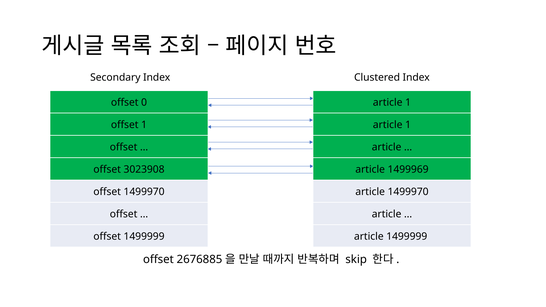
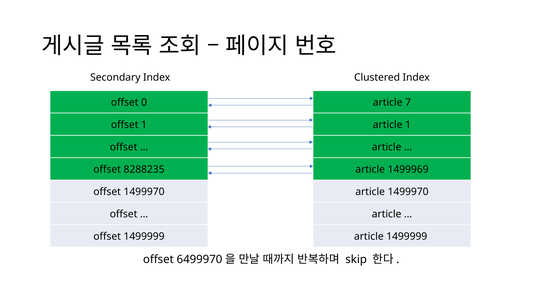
1 at (408, 102): 1 -> 7
3023908: 3023908 -> 8288235
2676885: 2676885 -> 6499970
